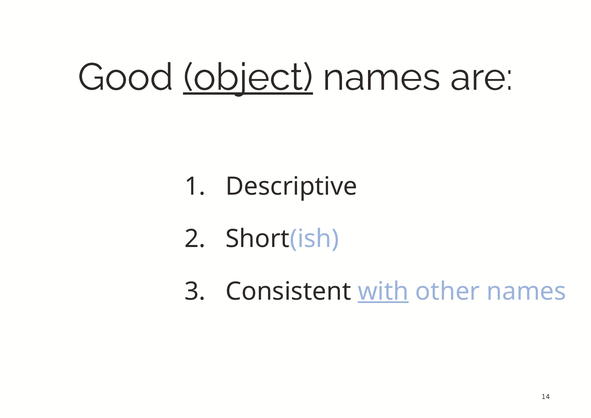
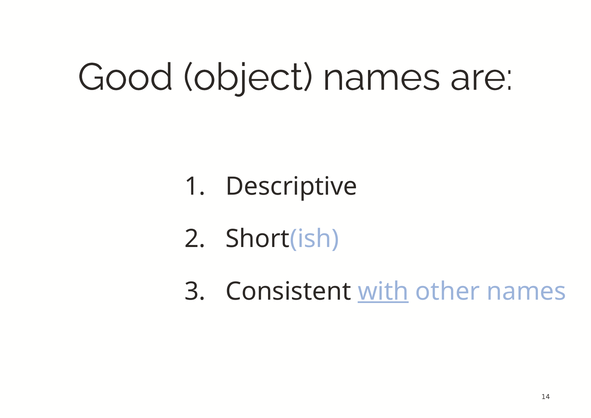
object underline: present -> none
